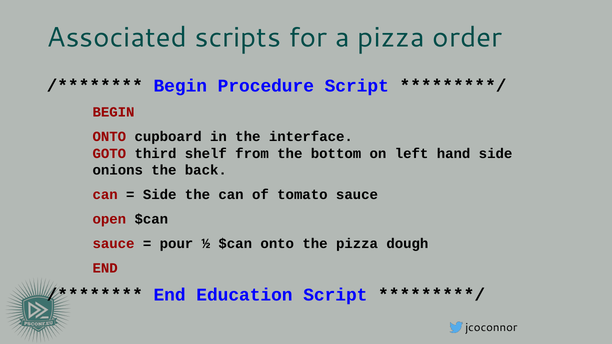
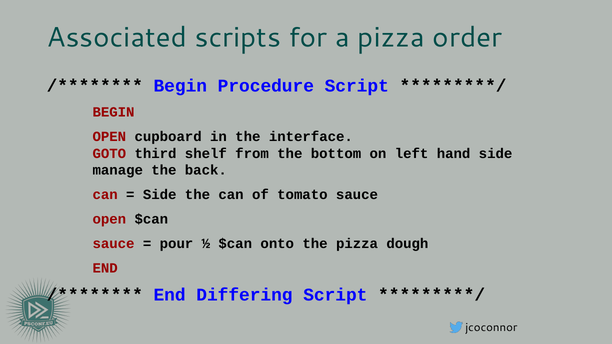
ONTO at (109, 137): ONTO -> OPEN
onions: onions -> manage
Education: Education -> Differing
